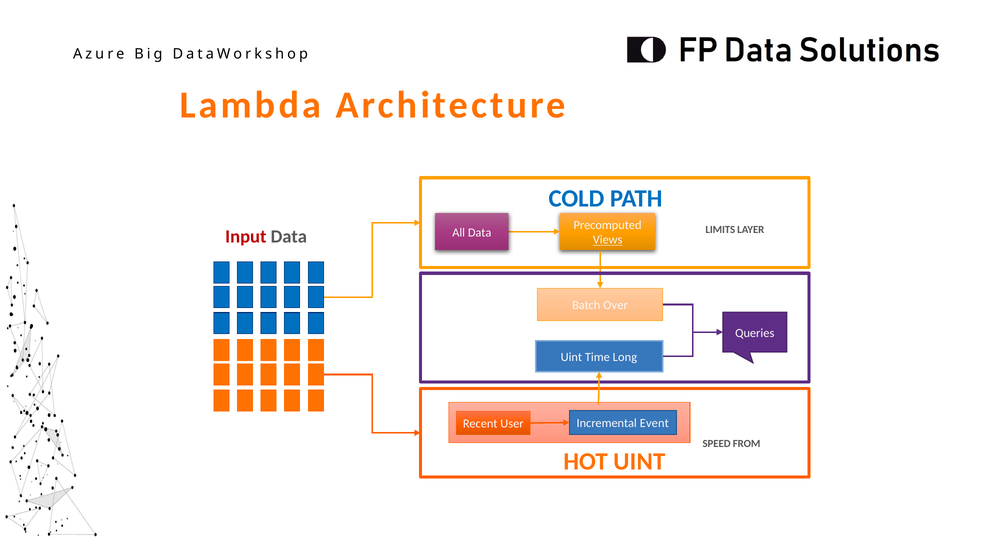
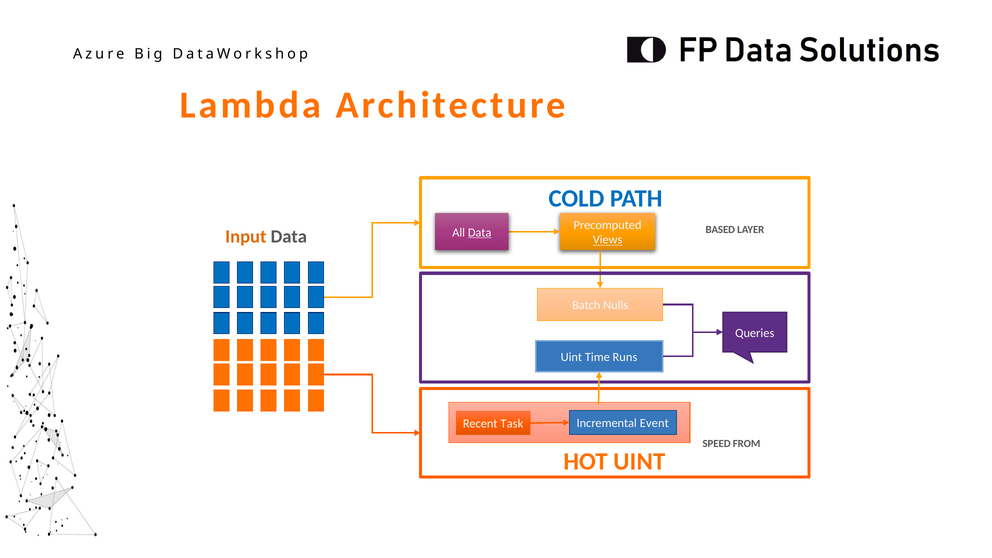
LIMITS: LIMITS -> BASED
Data at (480, 232) underline: none -> present
Input colour: red -> orange
Over: Over -> Nulls
Long: Long -> Runs
User: User -> Task
